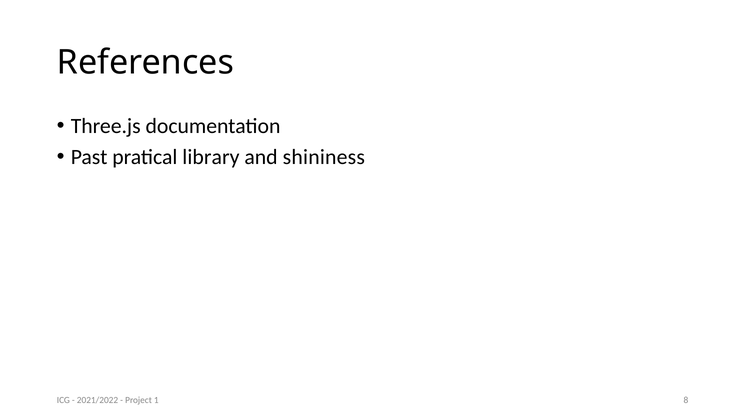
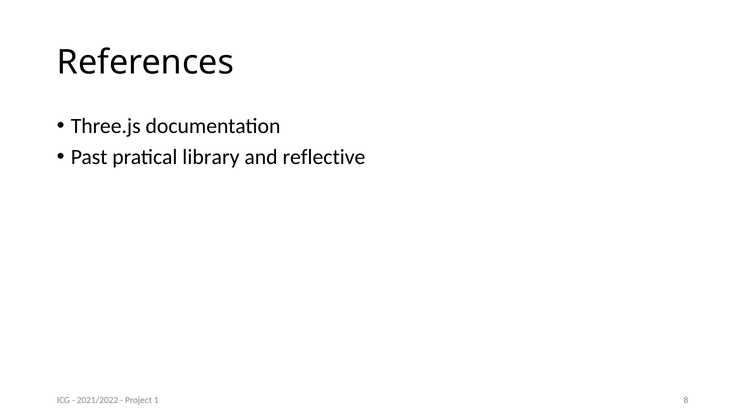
shininess: shininess -> reflective
